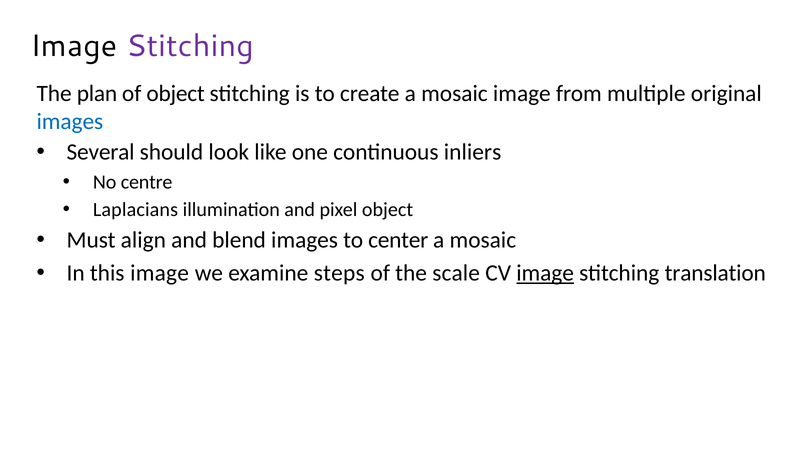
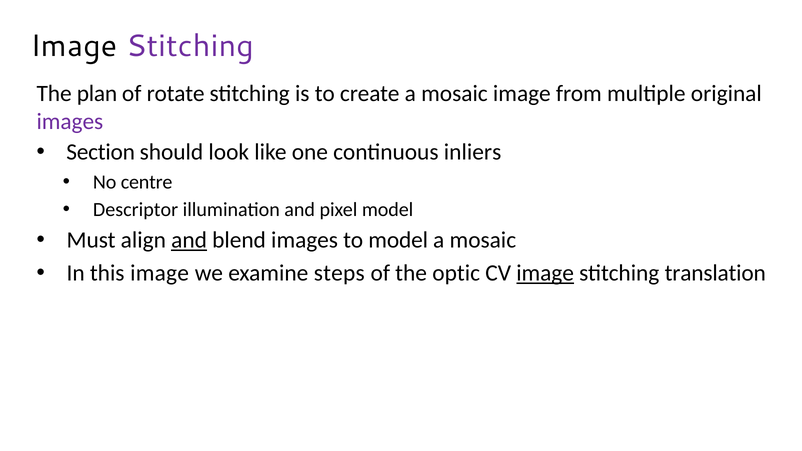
of object: object -> rotate
images at (70, 122) colour: blue -> purple
Several: Several -> Section
Laplacians: Laplacians -> Descriptor
pixel object: object -> model
and at (189, 240) underline: none -> present
to center: center -> model
scale: scale -> optic
